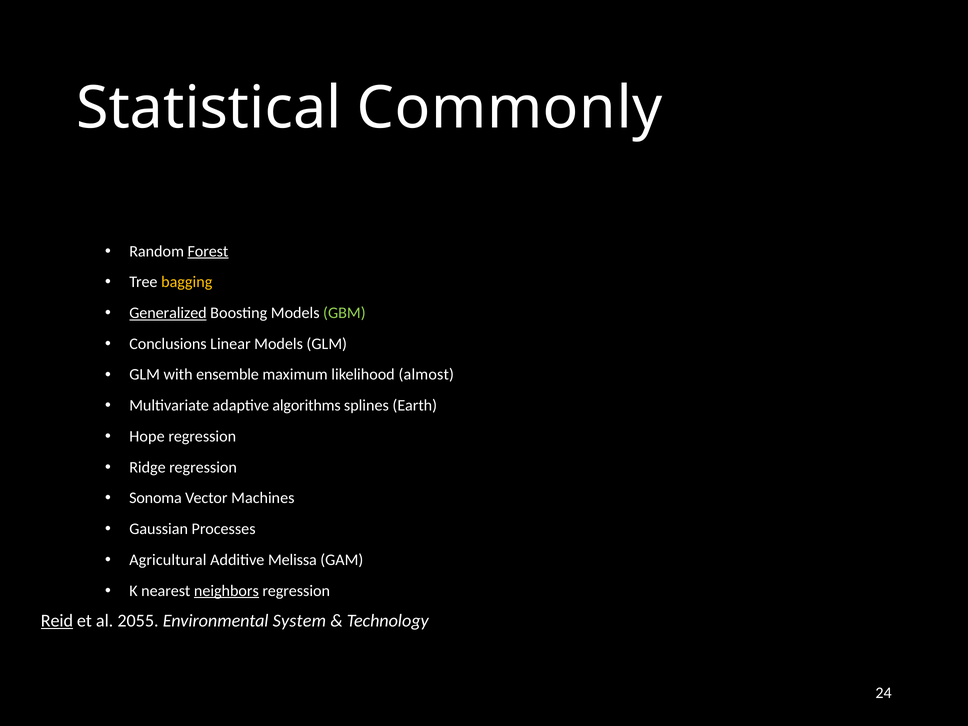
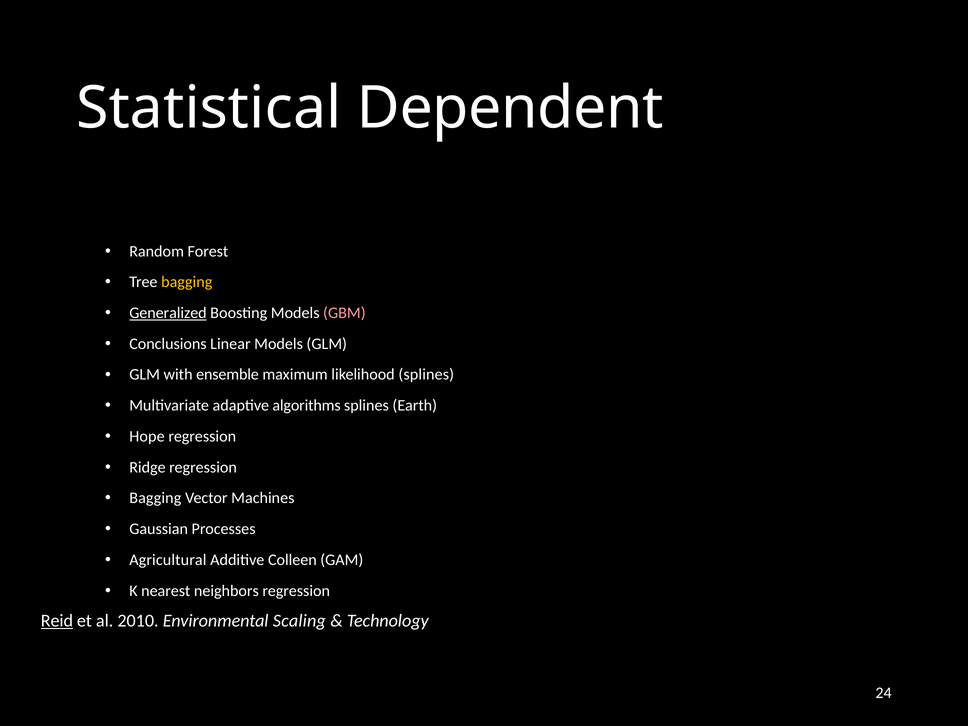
Commonly: Commonly -> Dependent
Forest underline: present -> none
GBM colour: light green -> pink
likelihood almost: almost -> splines
Sonoma at (155, 498): Sonoma -> Bagging
Melissa: Melissa -> Colleen
neighbors underline: present -> none
2055: 2055 -> 2010
System: System -> Scaling
